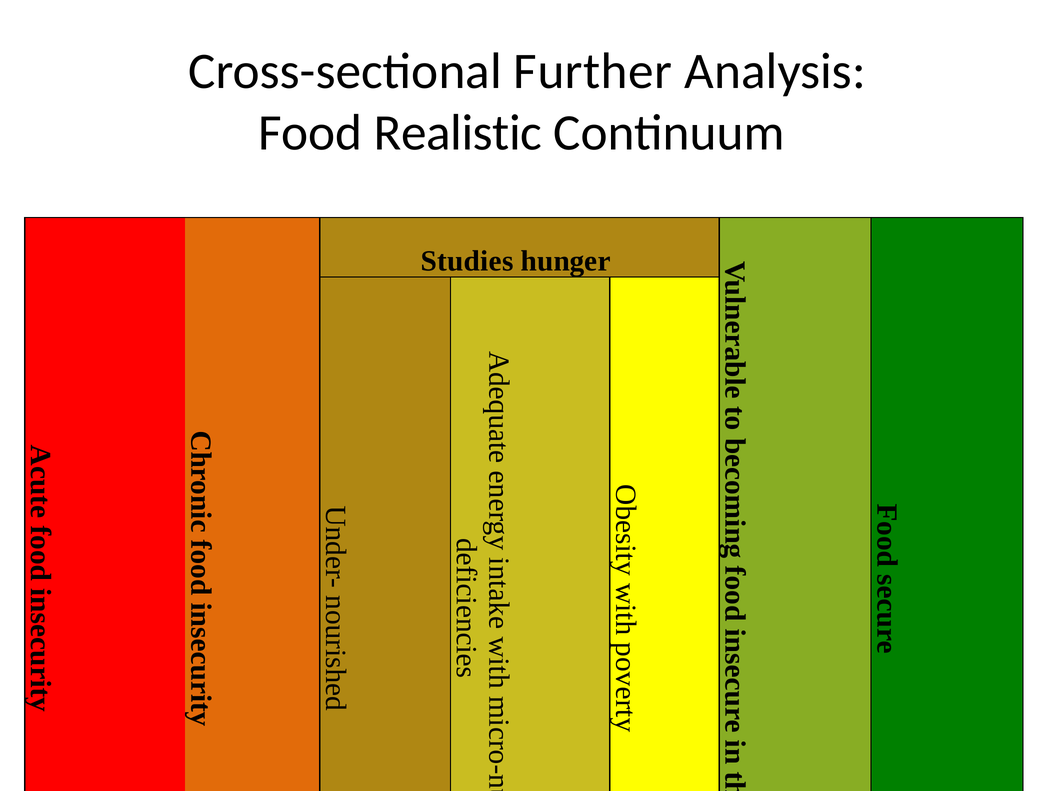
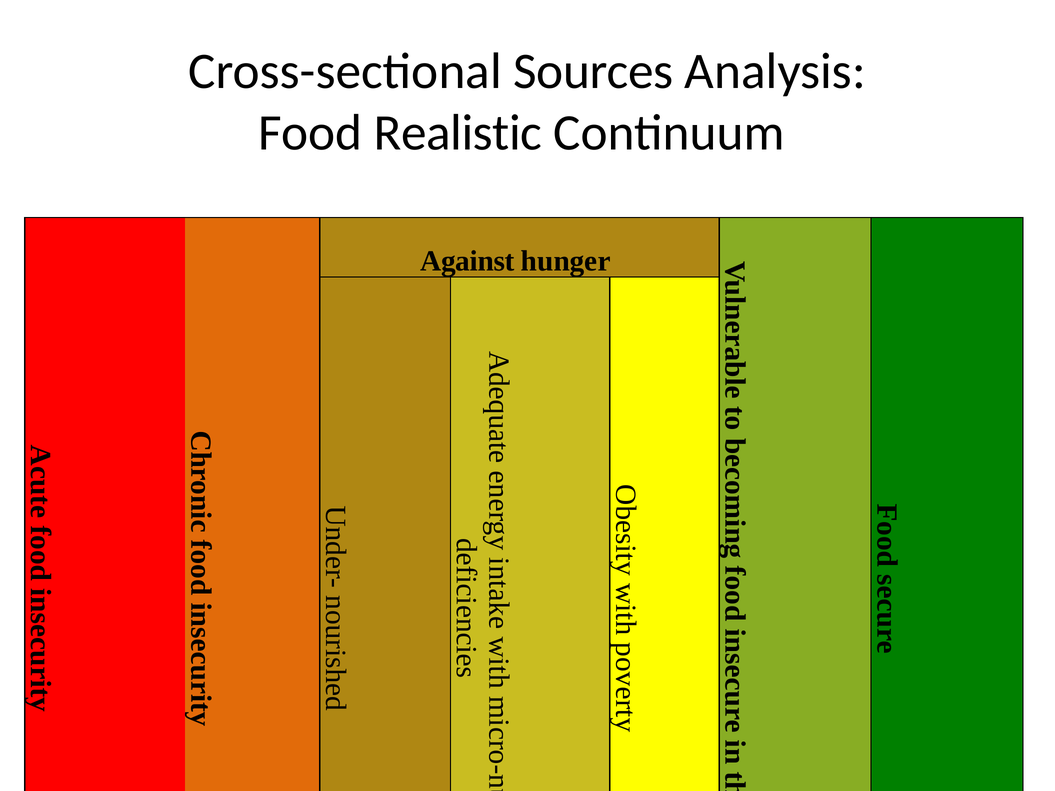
Further: Further -> Sources
Studies: Studies -> Against
